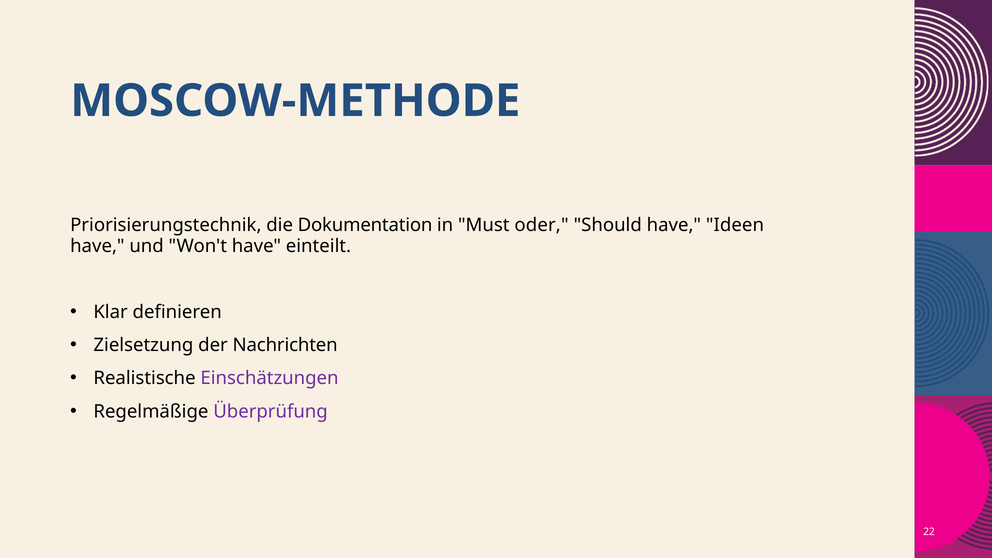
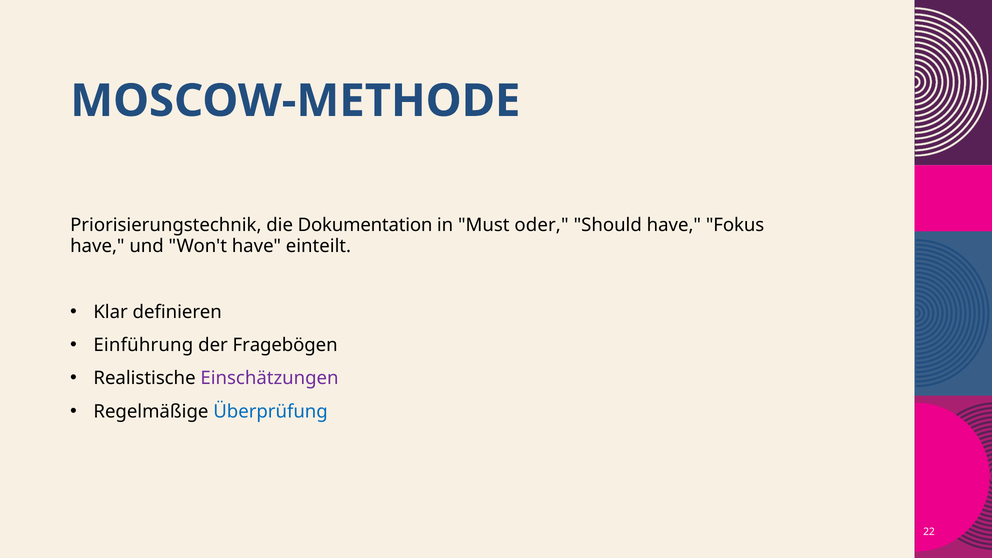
Ideen: Ideen -> Fokus
Zielsetzung: Zielsetzung -> Einführung
Nachrichten: Nachrichten -> Fragebögen
Überprüfung colour: purple -> blue
